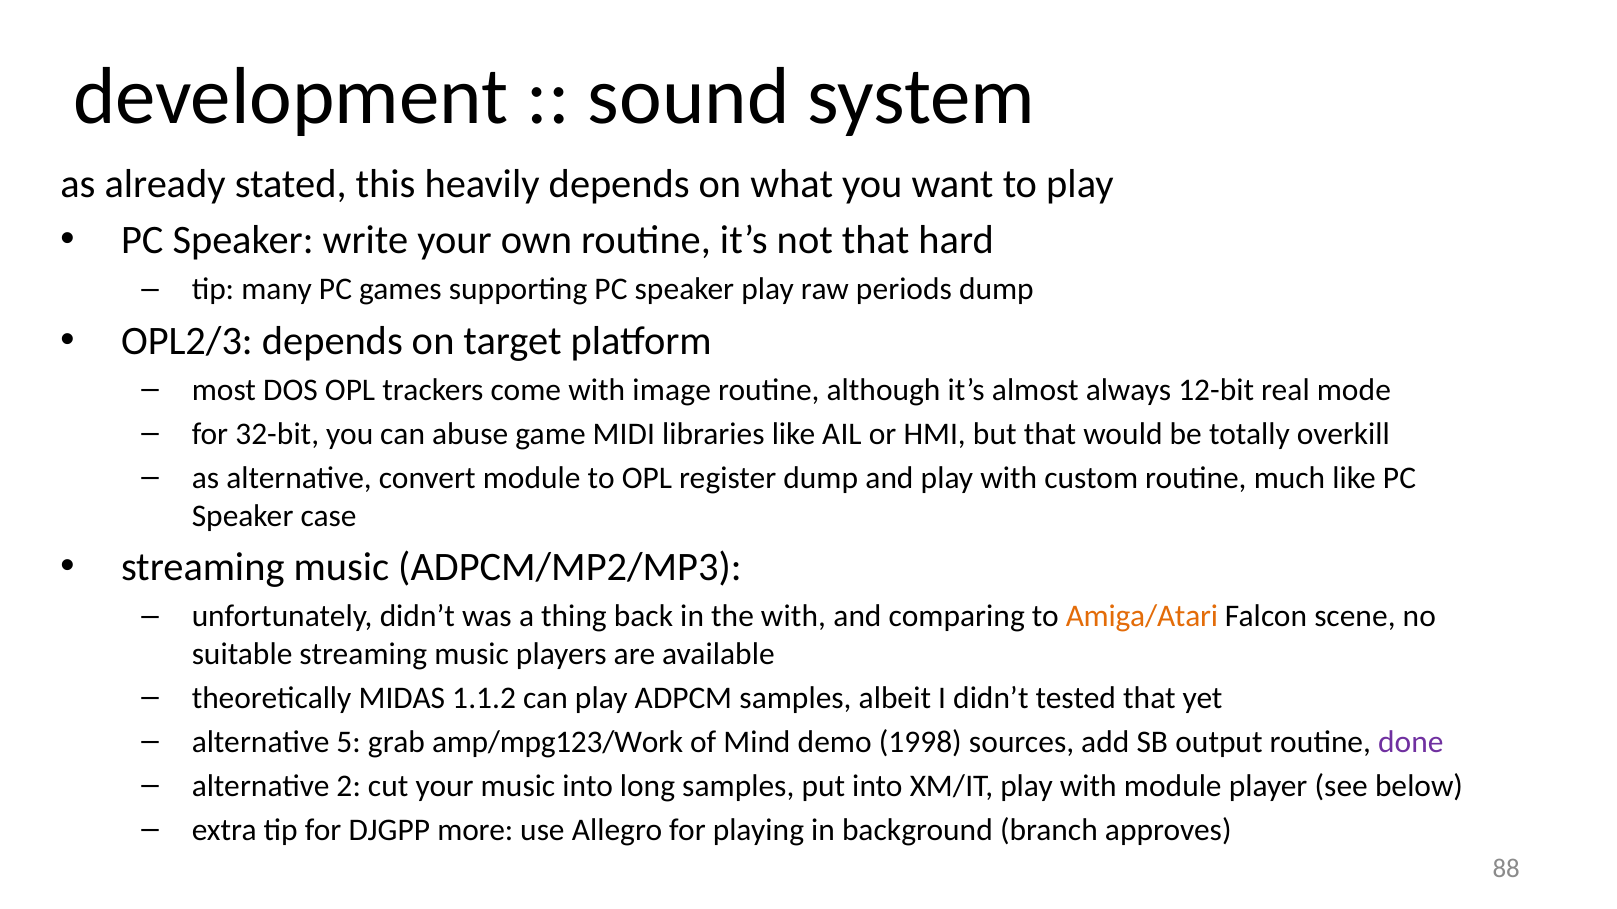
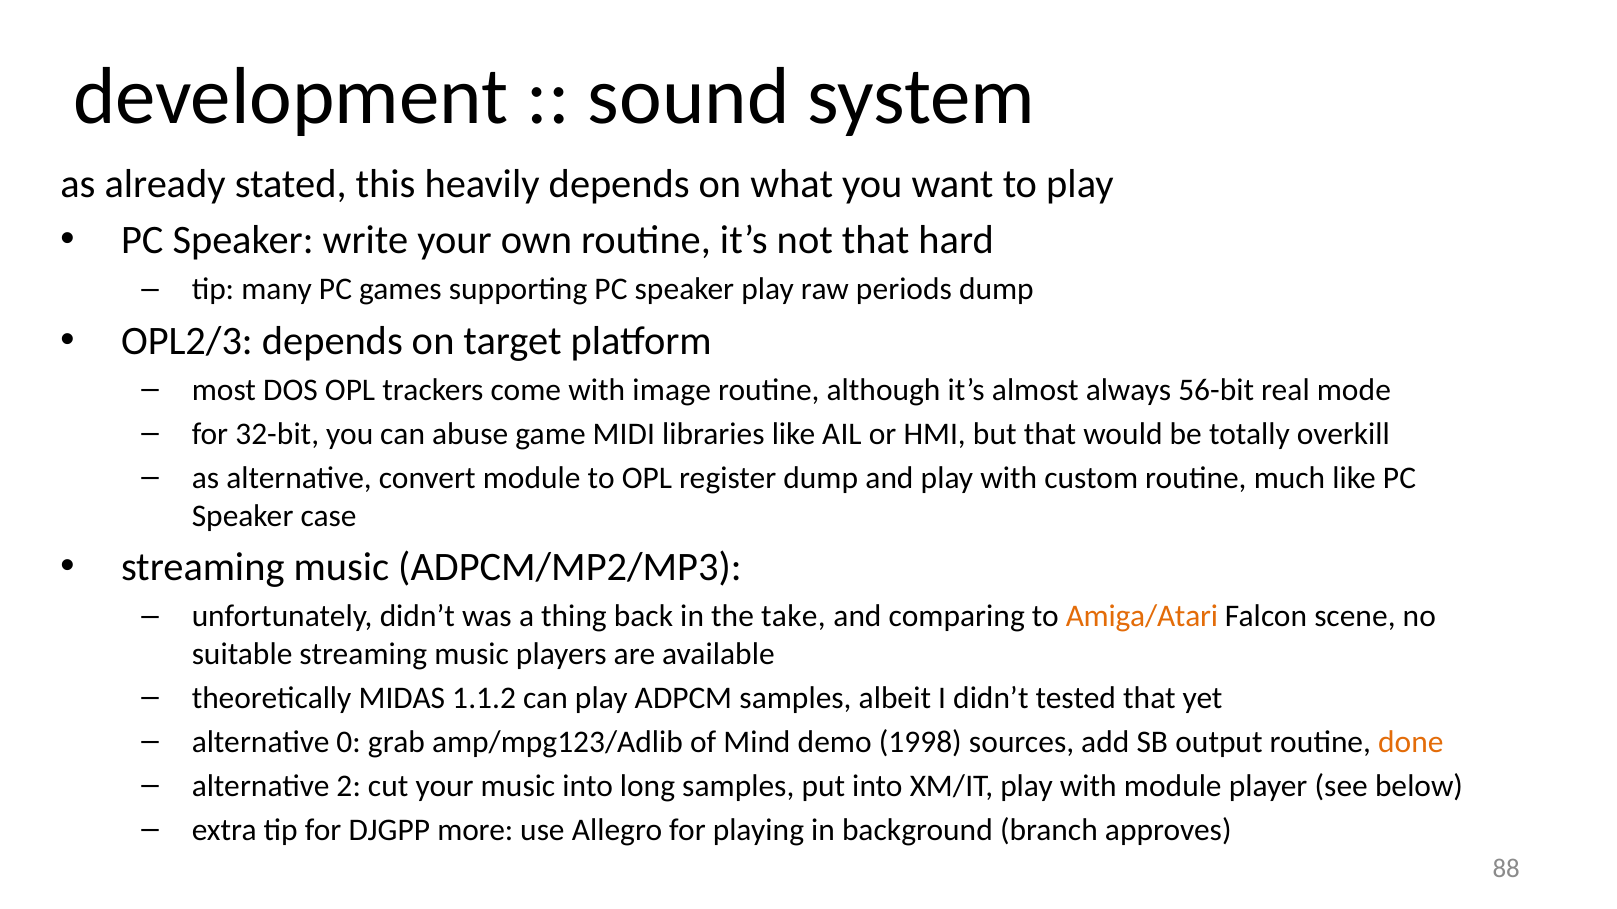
12-bit: 12-bit -> 56-bit
the with: with -> take
5: 5 -> 0
amp/mpg123/Work: amp/mpg123/Work -> amp/mpg123/Adlib
done colour: purple -> orange
